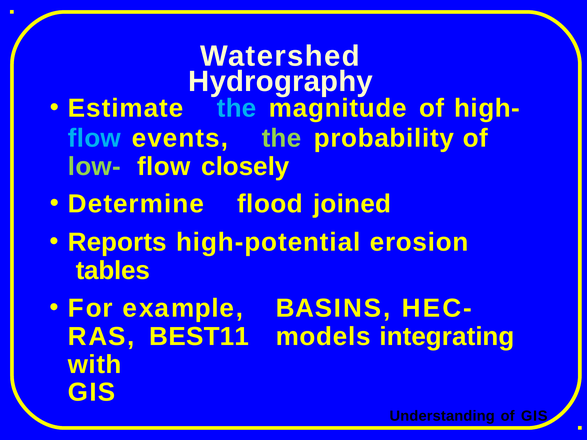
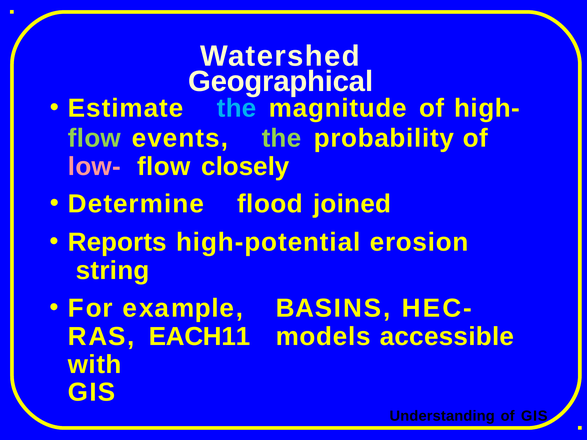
Hydrography: Hydrography -> Geographical
flow at (94, 138) colour: light blue -> light green
low- colour: light green -> pink
tables: tables -> string
BEST11: BEST11 -> EACH11
integrating: integrating -> accessible
